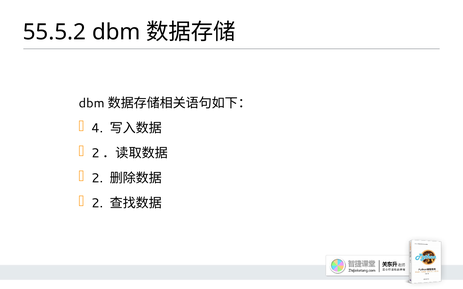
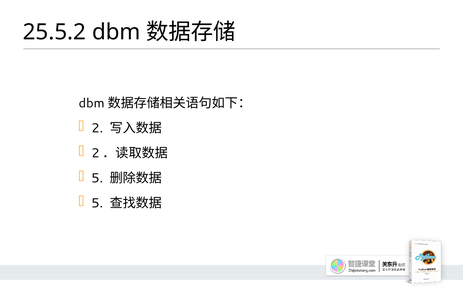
55.5.2: 55.5.2 -> 25.5.2
4: 4 -> 2
2 at (97, 179): 2 -> 5
2 at (97, 204): 2 -> 5
